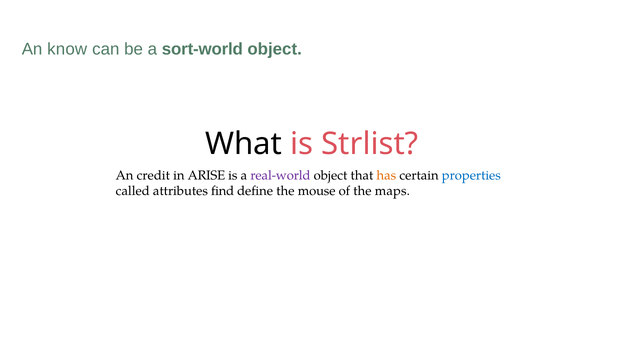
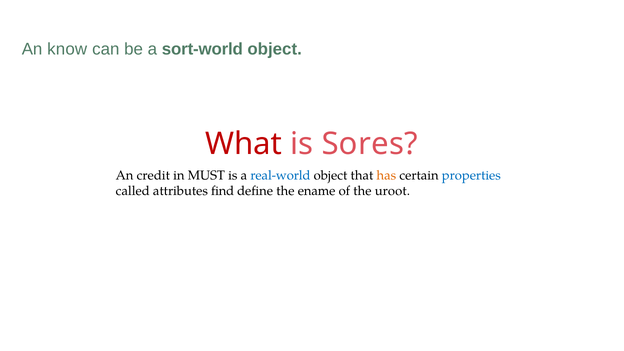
What colour: black -> red
Strlist: Strlist -> Sores
ARISE: ARISE -> MUST
real-world colour: purple -> blue
mouse: mouse -> ename
maps: maps -> uroot
